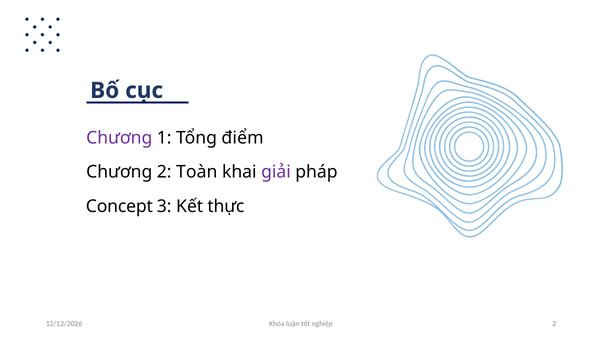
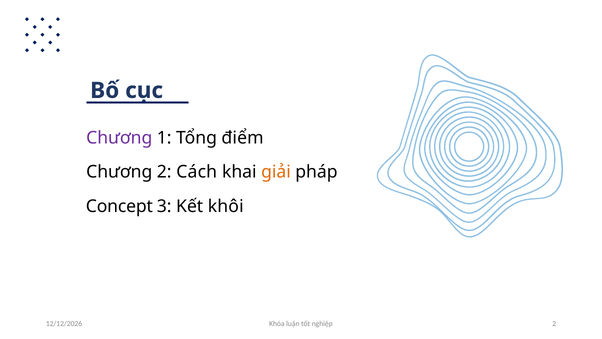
Toàn: Toàn -> Cách
giải colour: purple -> orange
thực: thực -> khôi
